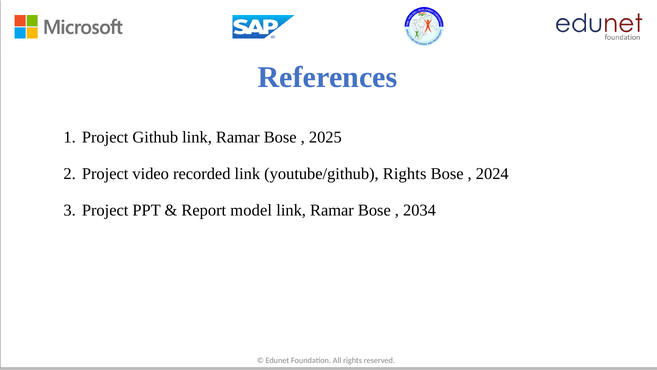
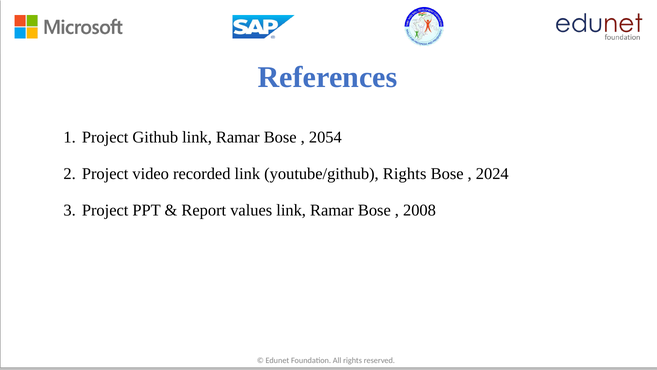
2025: 2025 -> 2054
model: model -> values
2034: 2034 -> 2008
